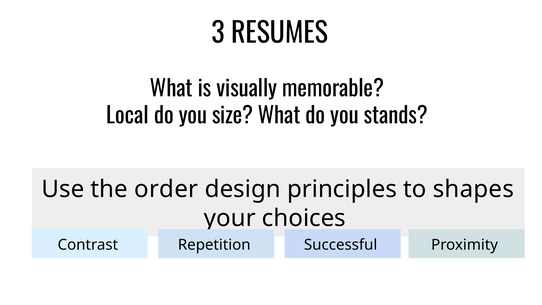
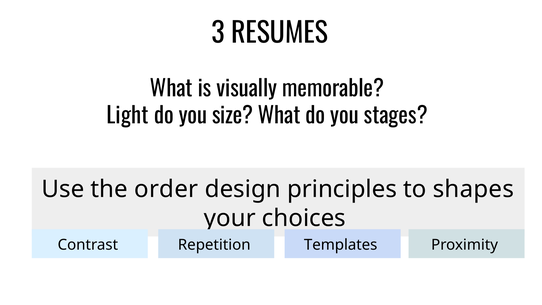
Local: Local -> Light
stands: stands -> stages
Successful: Successful -> Templates
